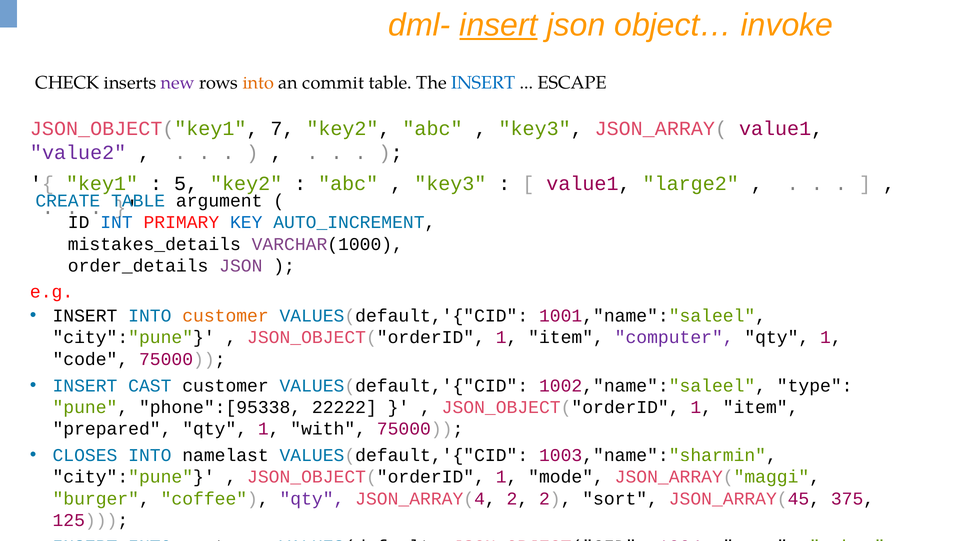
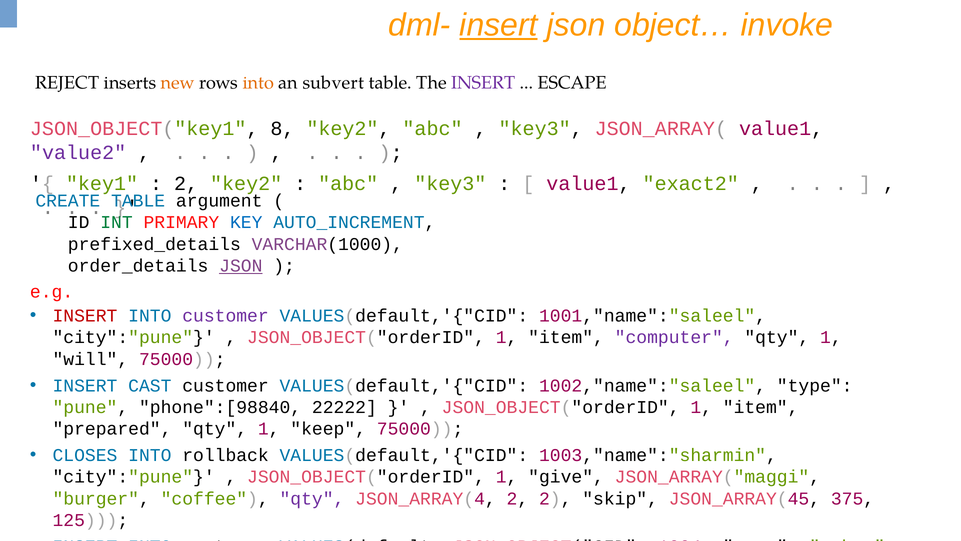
CHECK: CHECK -> REJECT
new colour: purple -> orange
commit: commit -> subvert
INSERT at (483, 83) colour: blue -> purple
7: 7 -> 8
5 at (186, 184): 5 -> 2
large2: large2 -> exact2
INT colour: blue -> green
mistakes_details: mistakes_details -> prefixed_details
JSON at (241, 266) underline: none -> present
INSERT at (85, 316) colour: black -> red
customer at (226, 316) colour: orange -> purple
code: code -> will
phone":[95338: phone":[95338 -> phone":[98840
with: with -> keep
namelast: namelast -> rollback
mode: mode -> give
sort: sort -> skip
